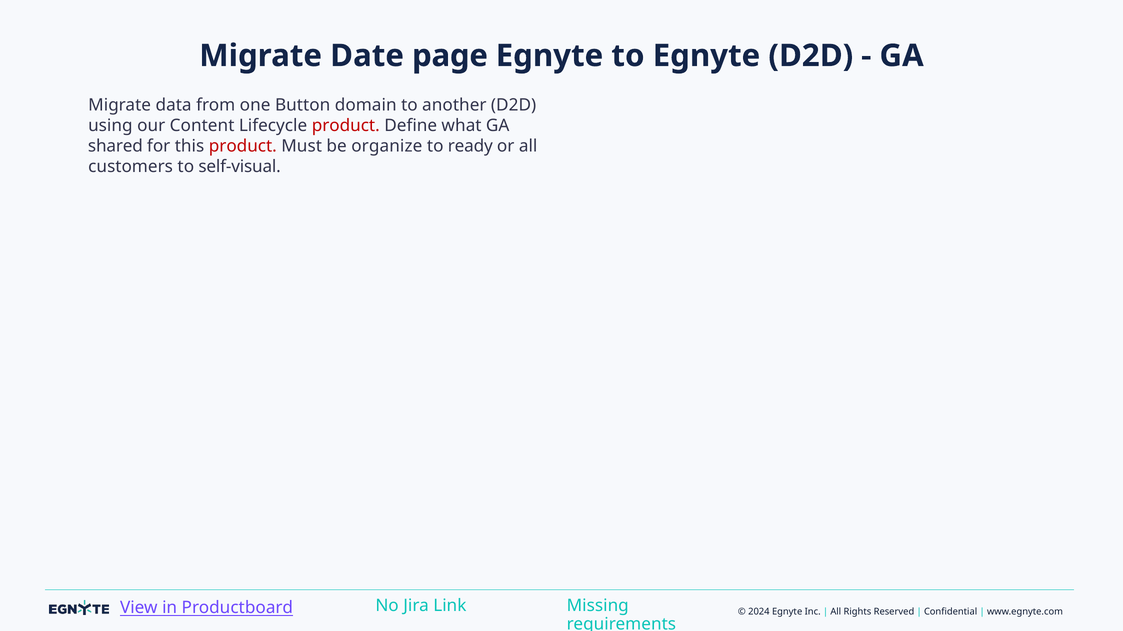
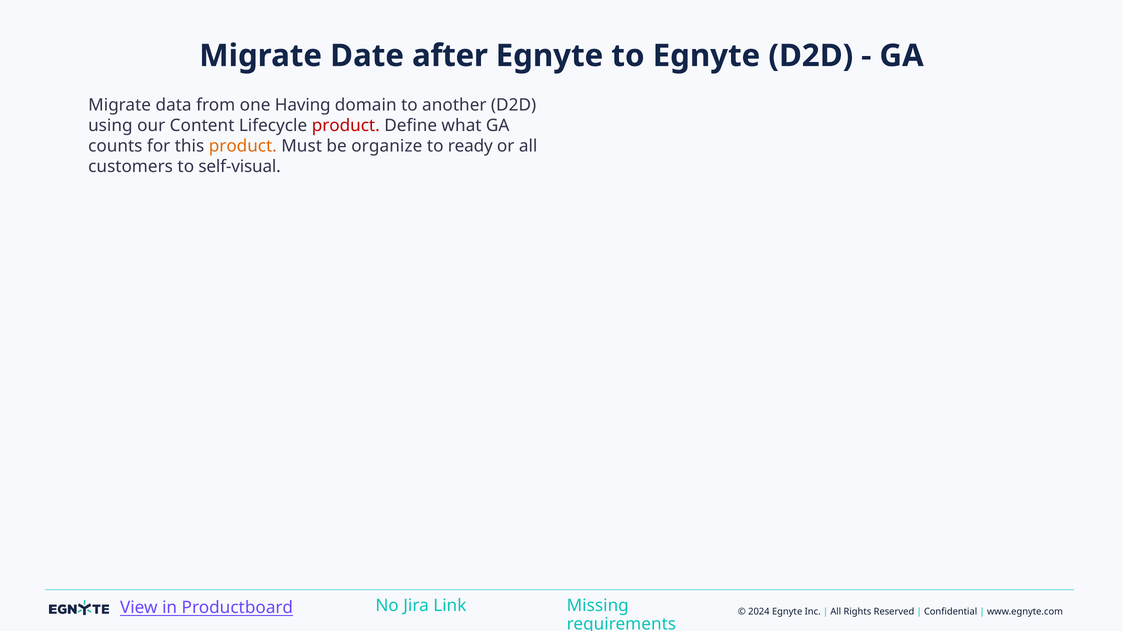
page: page -> after
Button: Button -> Having
shared: shared -> counts
product at (243, 146) colour: red -> orange
